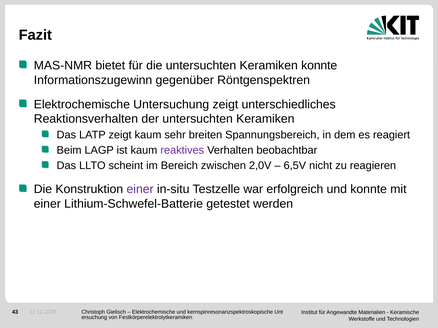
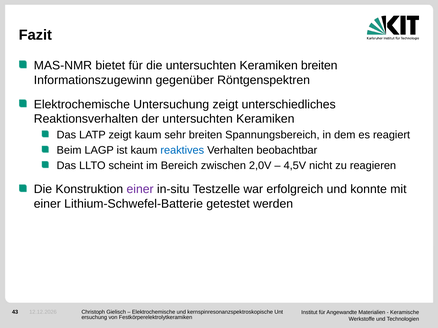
Keramiken konnte: konnte -> breiten
reaktives colour: purple -> blue
6,5V: 6,5V -> 4,5V
